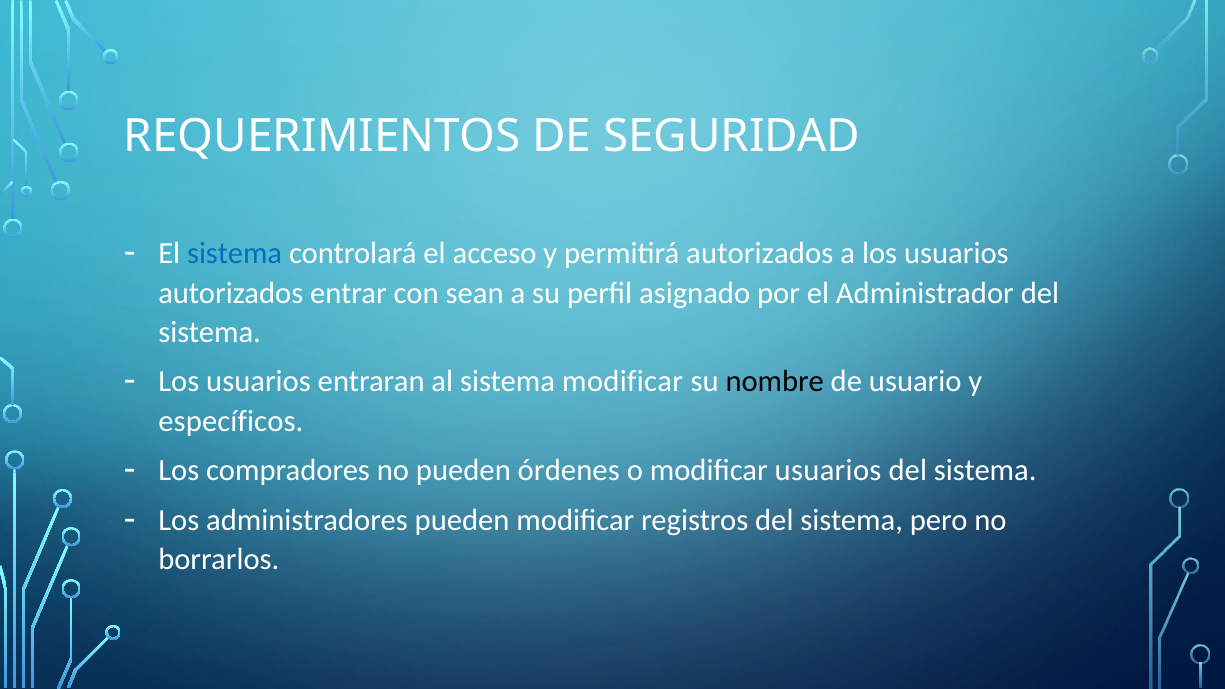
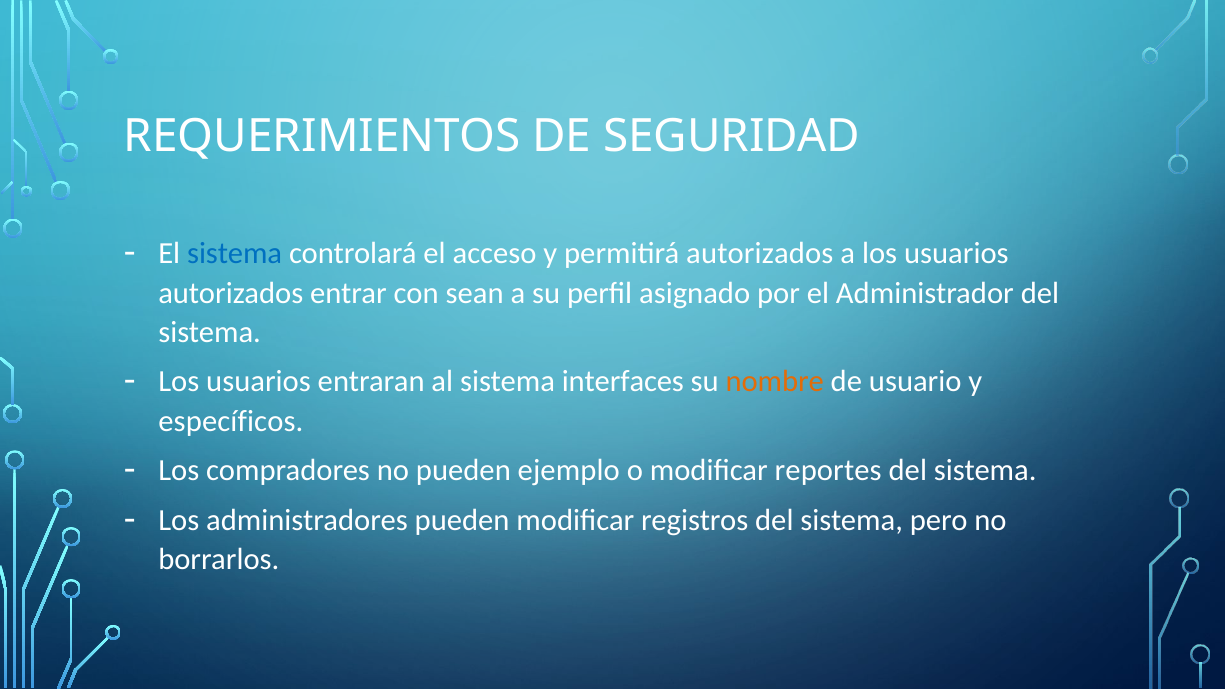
sistema modificar: modificar -> interfaces
nombre colour: black -> orange
órdenes: órdenes -> ejemplo
modificar usuarios: usuarios -> reportes
